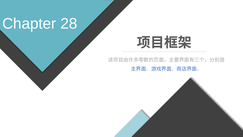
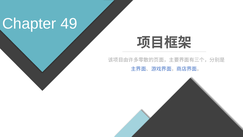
28: 28 -> 49
